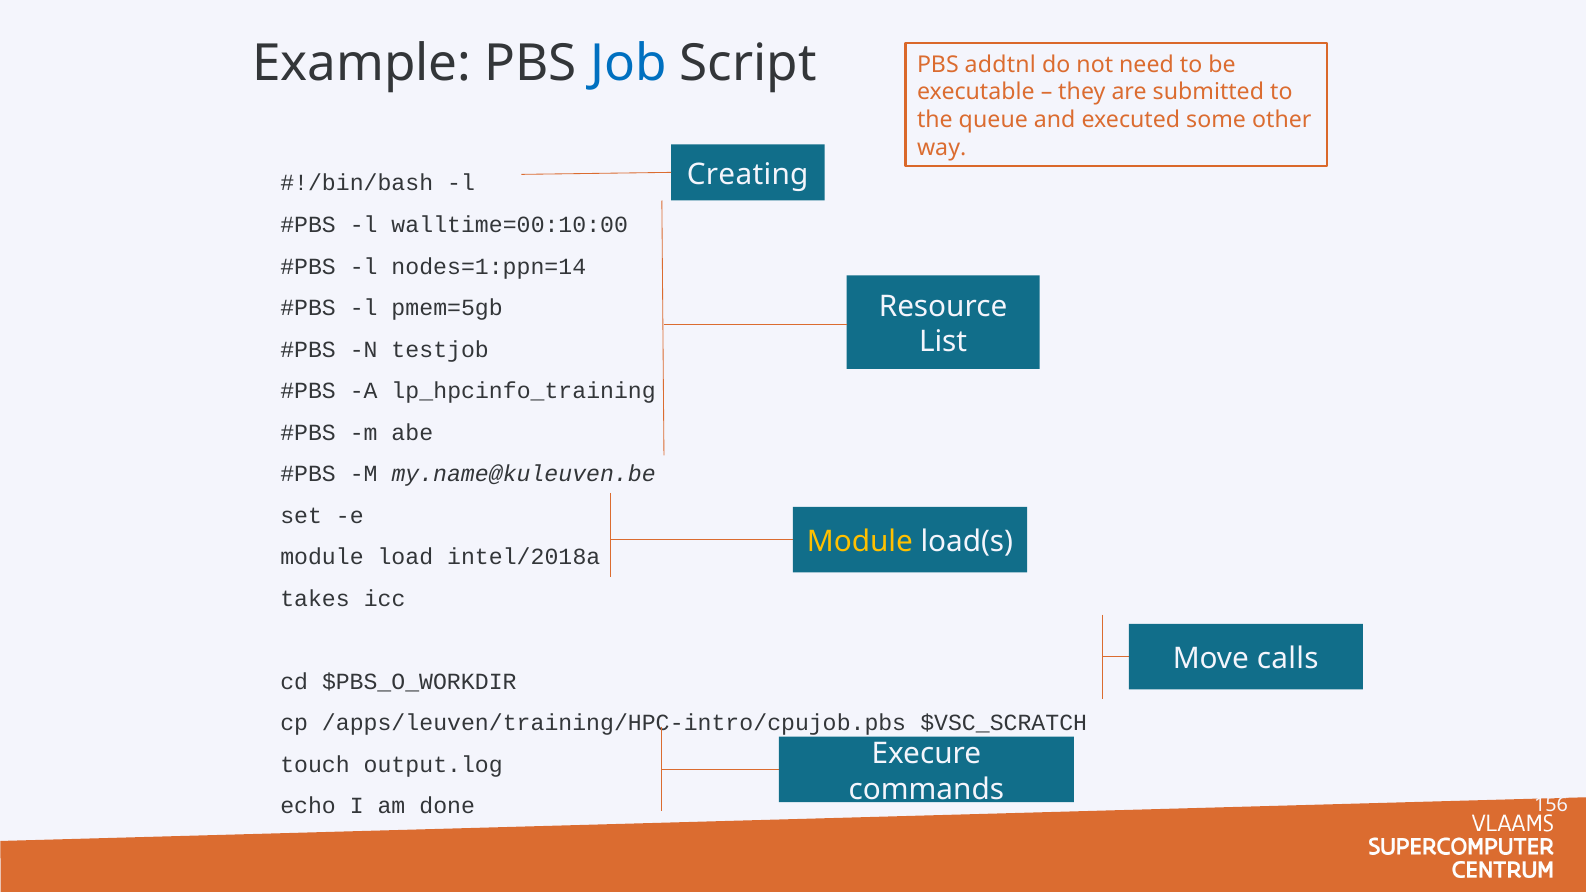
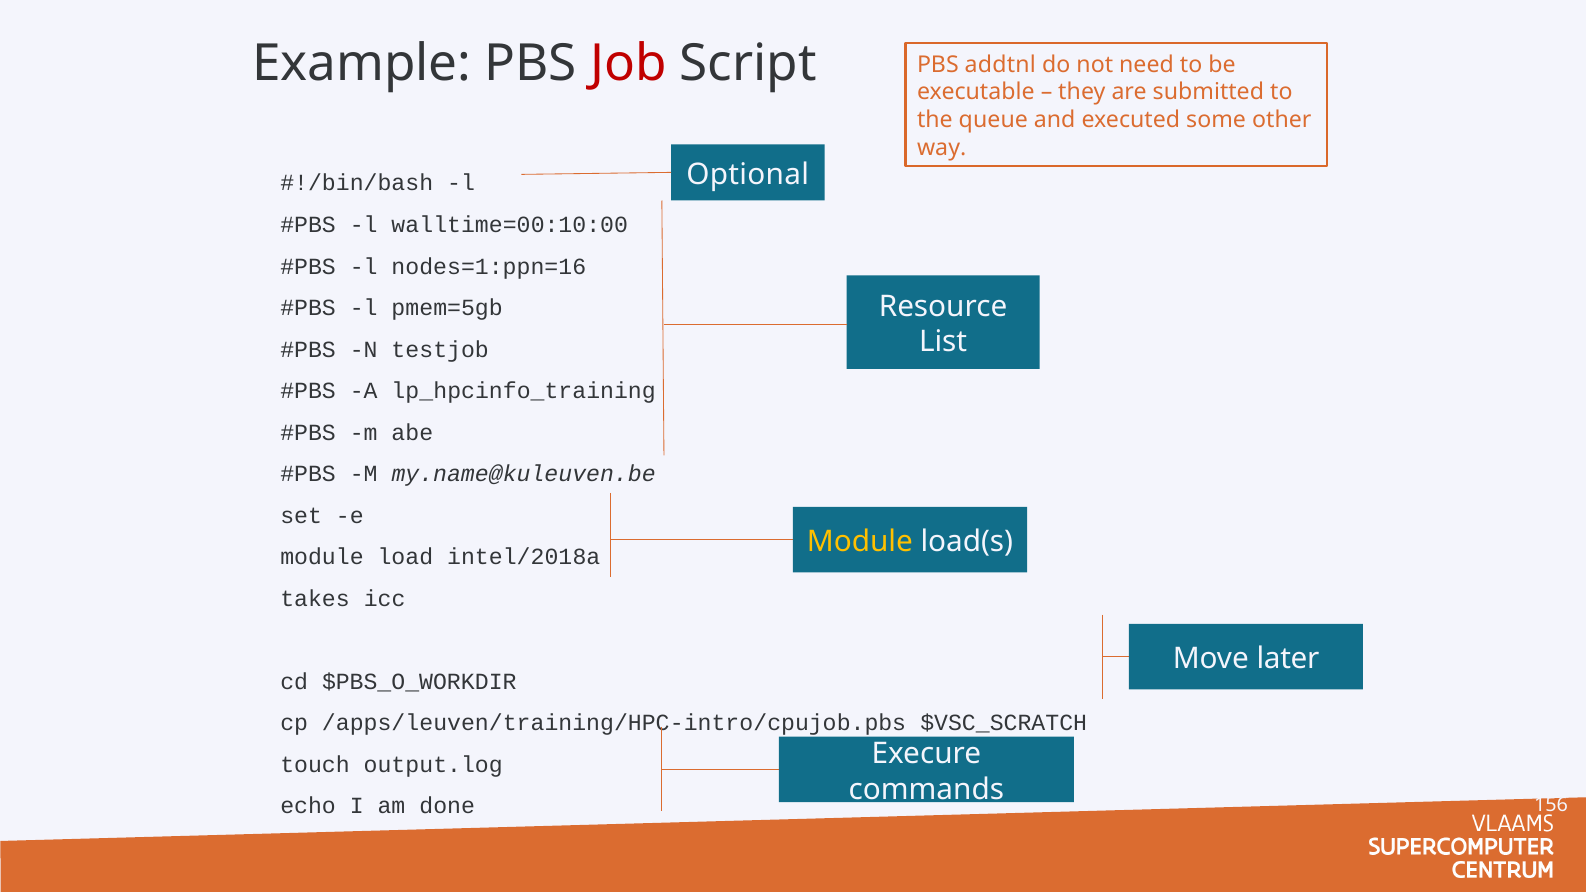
Job colour: blue -> red
Creating: Creating -> Optional
nodes=1:ppn=14: nodes=1:ppn=14 -> nodes=1:ppn=16
calls: calls -> later
